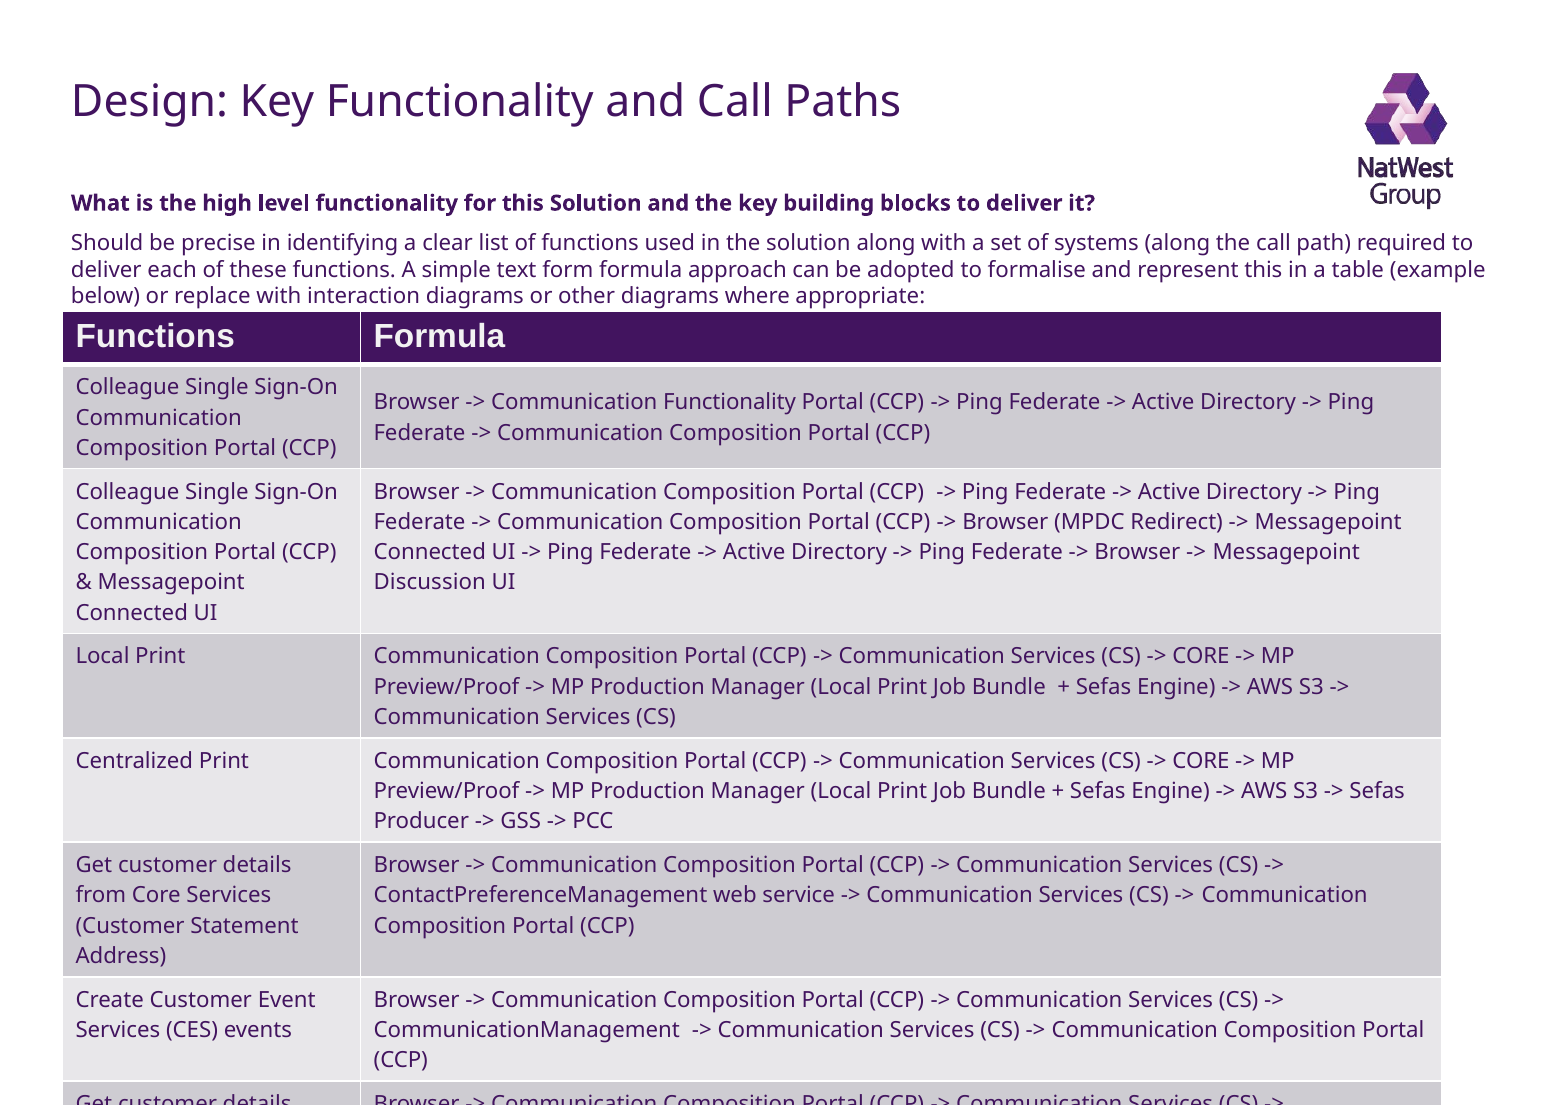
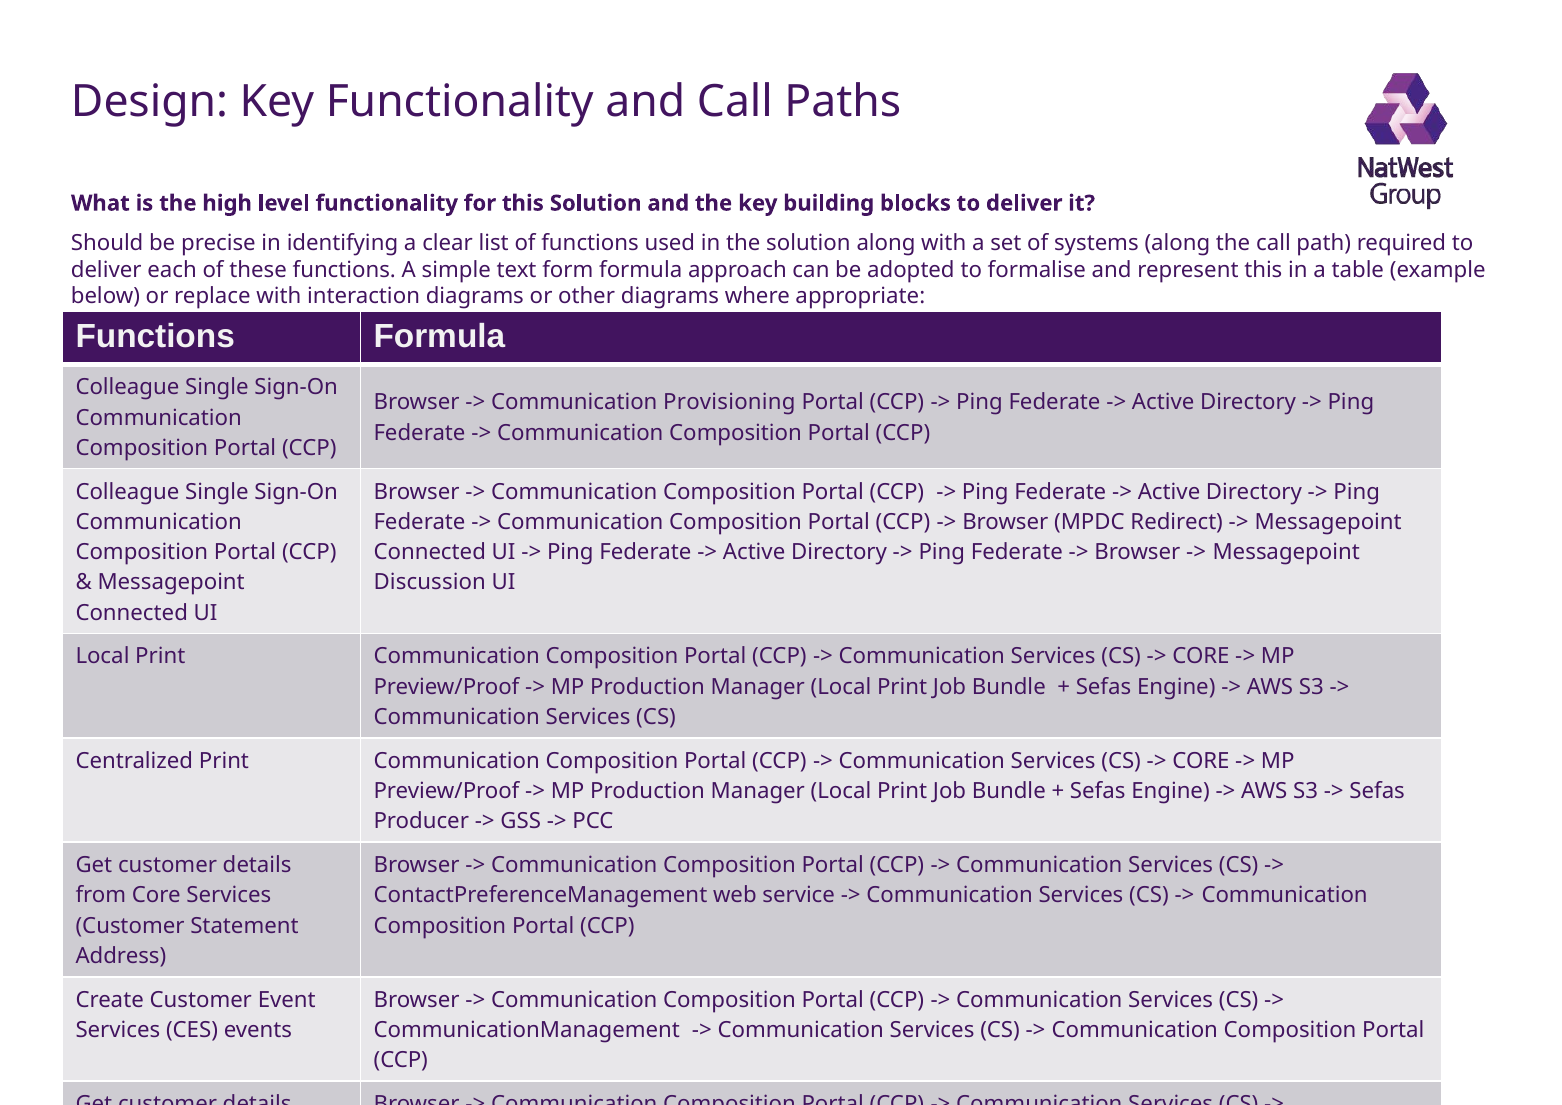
Communication Functionality: Functionality -> Provisioning
